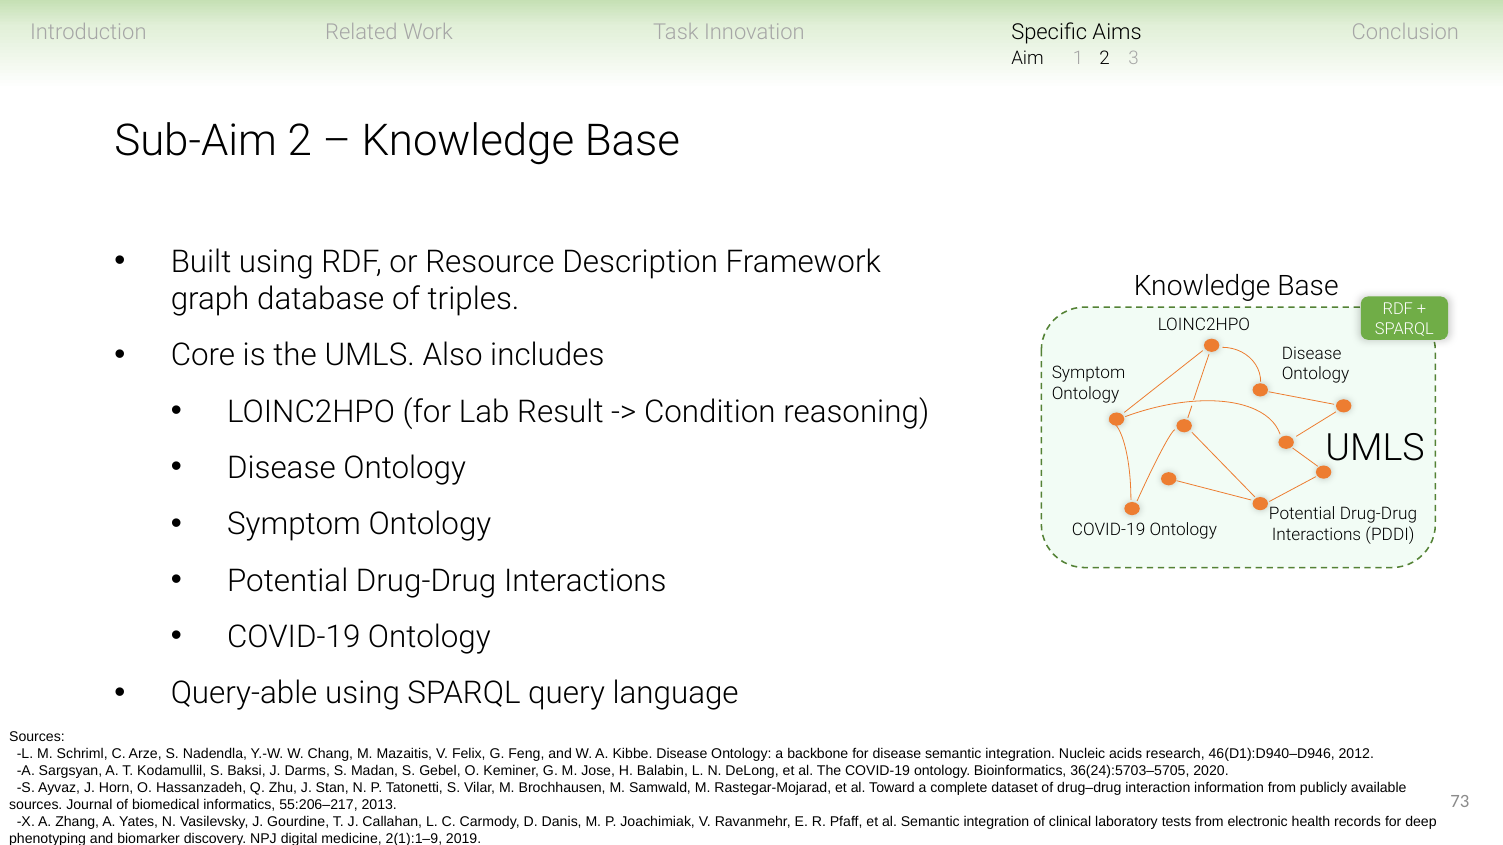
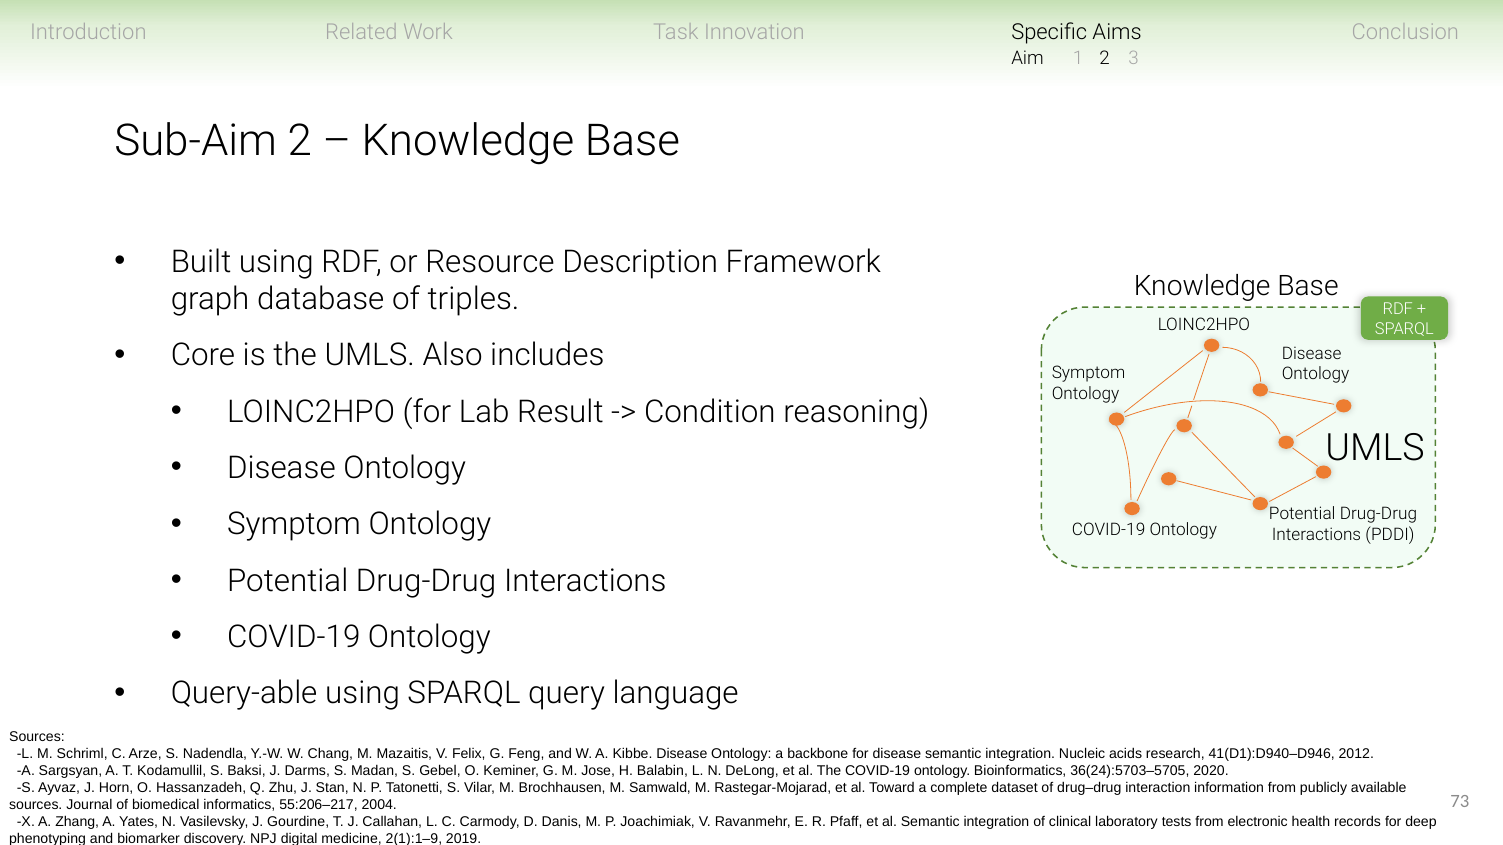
46(D1):D940–D946: 46(D1):D940–D946 -> 41(D1):D940–D946
2013: 2013 -> 2004
